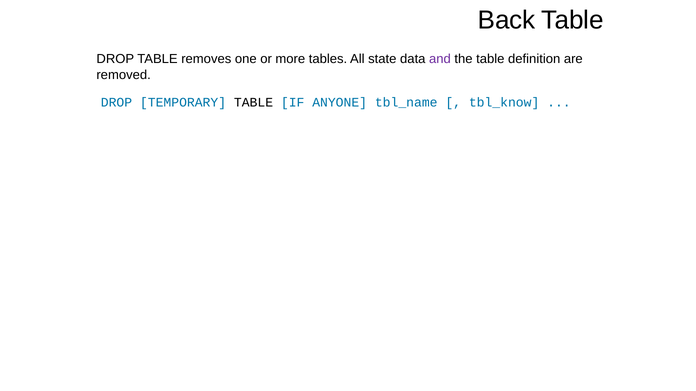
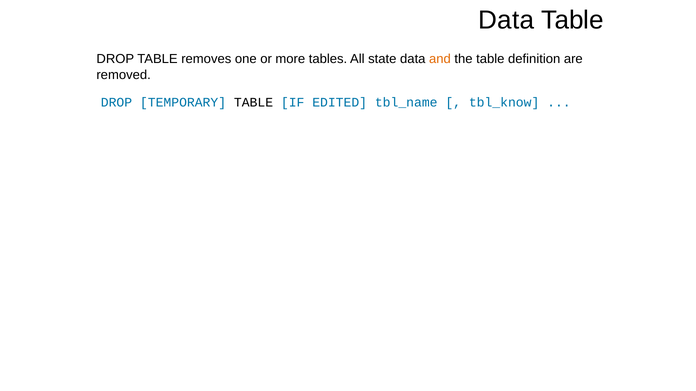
Back at (507, 20): Back -> Data
and colour: purple -> orange
ANYONE: ANYONE -> EDITED
